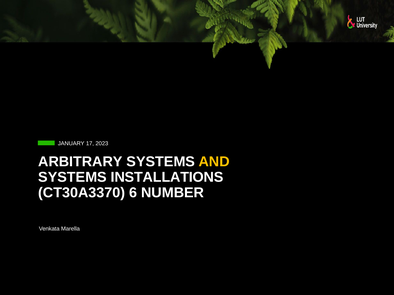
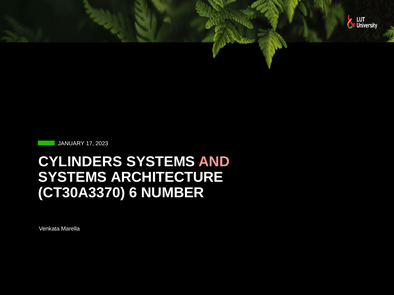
ARBITRARY: ARBITRARY -> CYLINDERS
AND colour: yellow -> pink
INSTALLATIONS: INSTALLATIONS -> ARCHITECTURE
